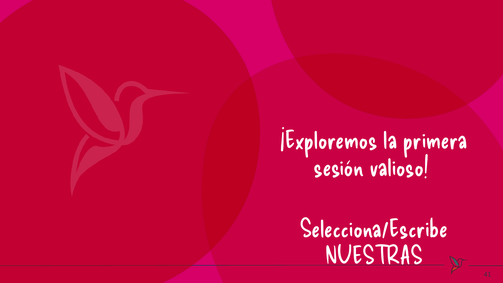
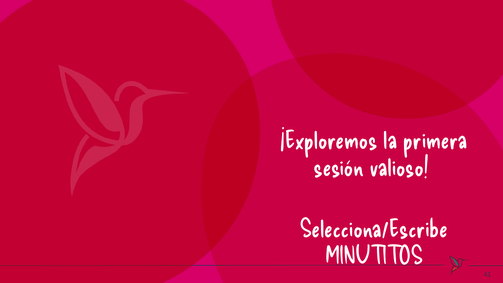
NUESTRAS: NUESTRAS -> MINUTITOS
